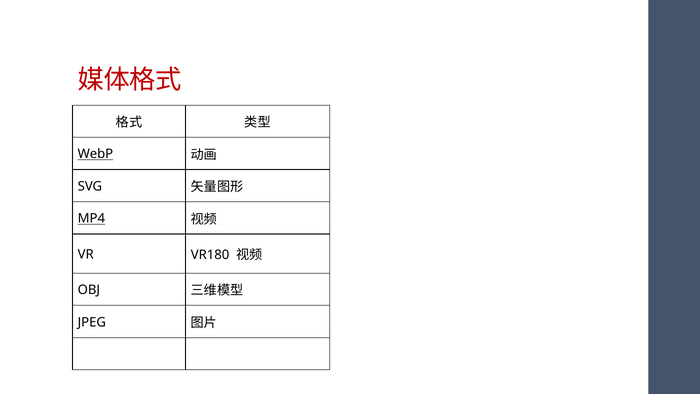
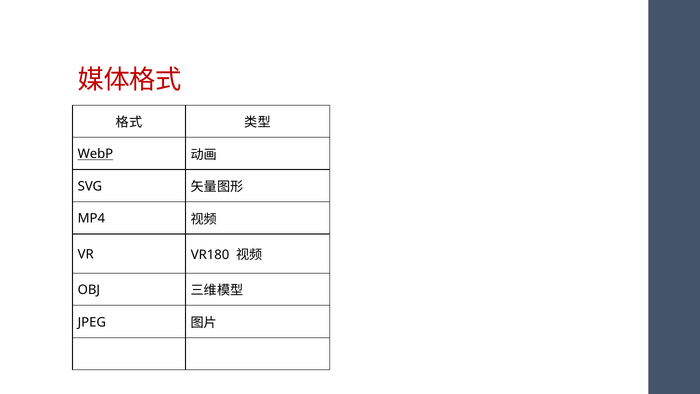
MP4 underline: present -> none
